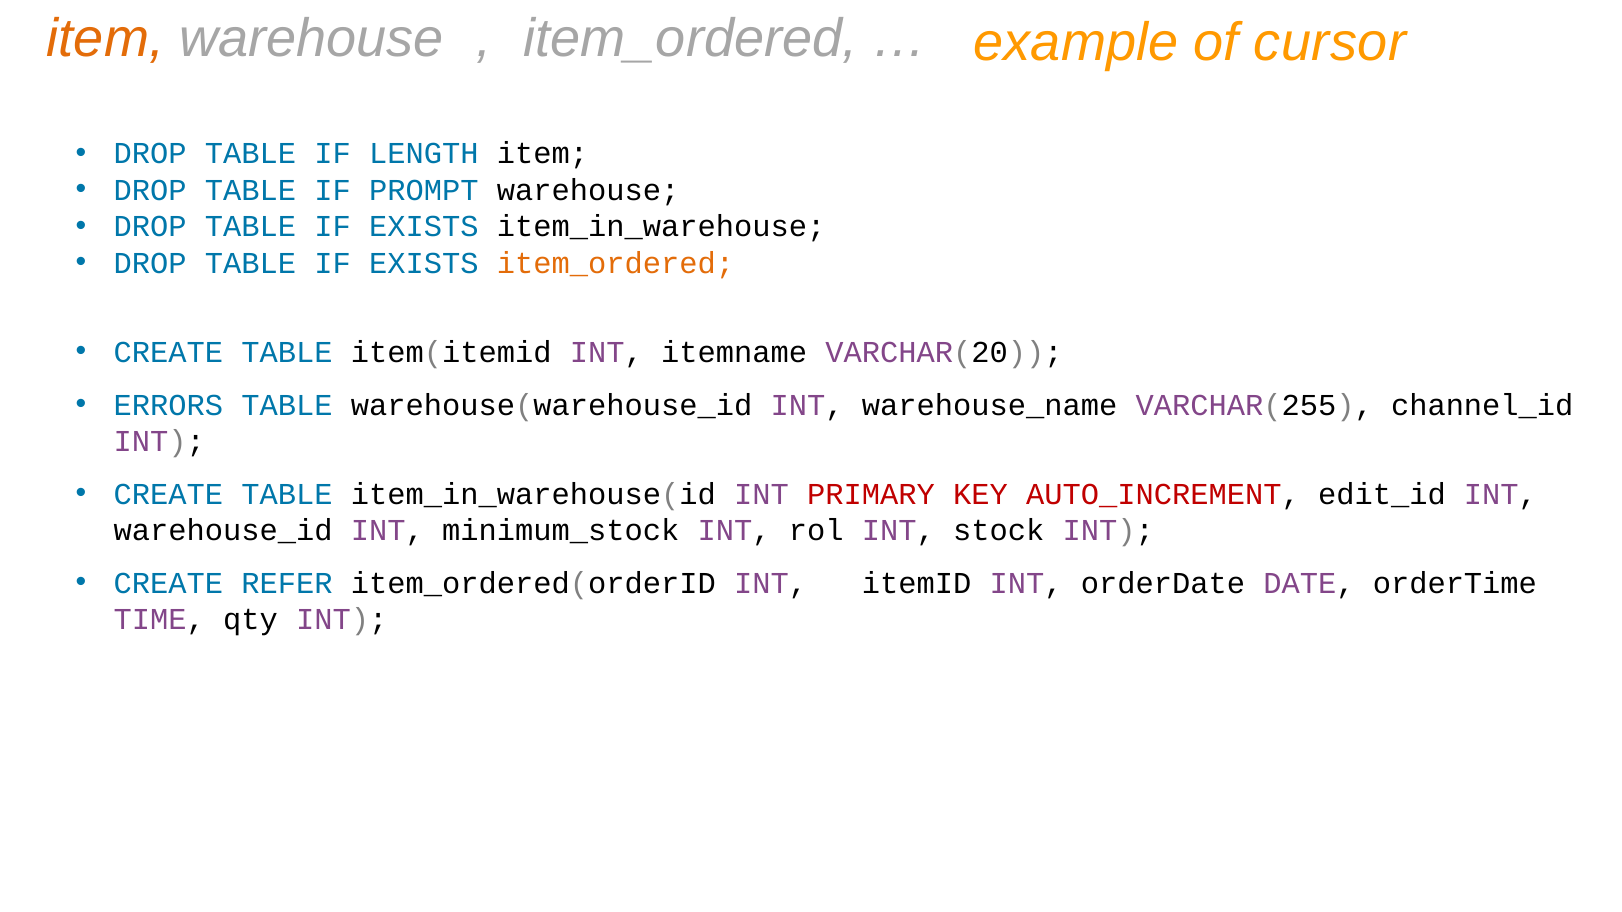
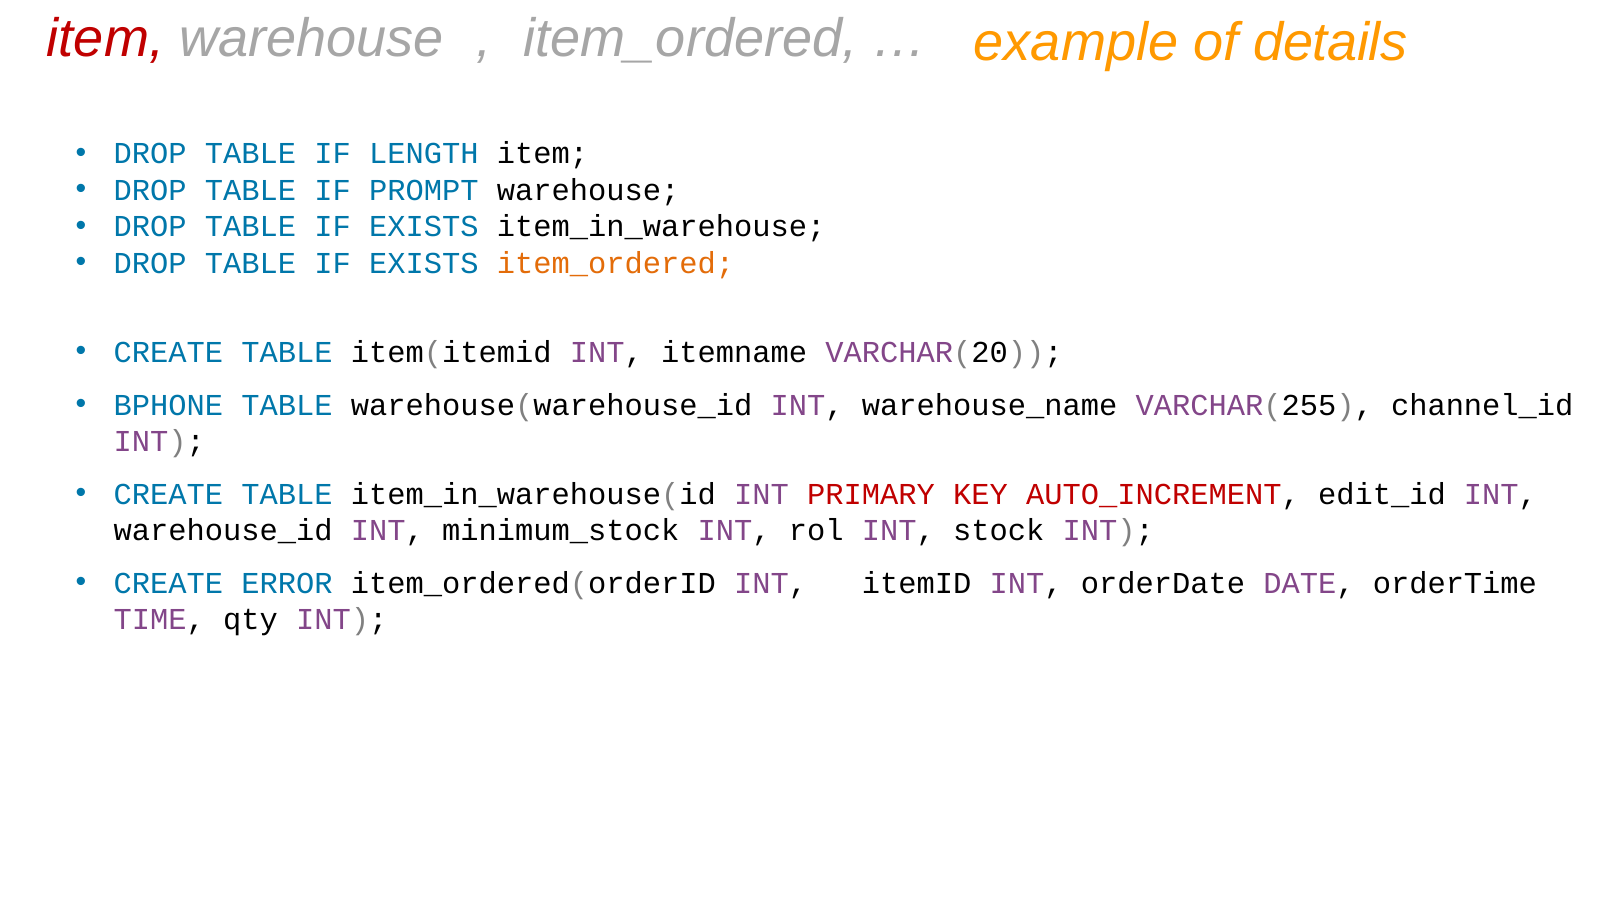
item at (106, 39) colour: orange -> red
cursor: cursor -> details
ERRORS: ERRORS -> BPHONE
REFER: REFER -> ERROR
